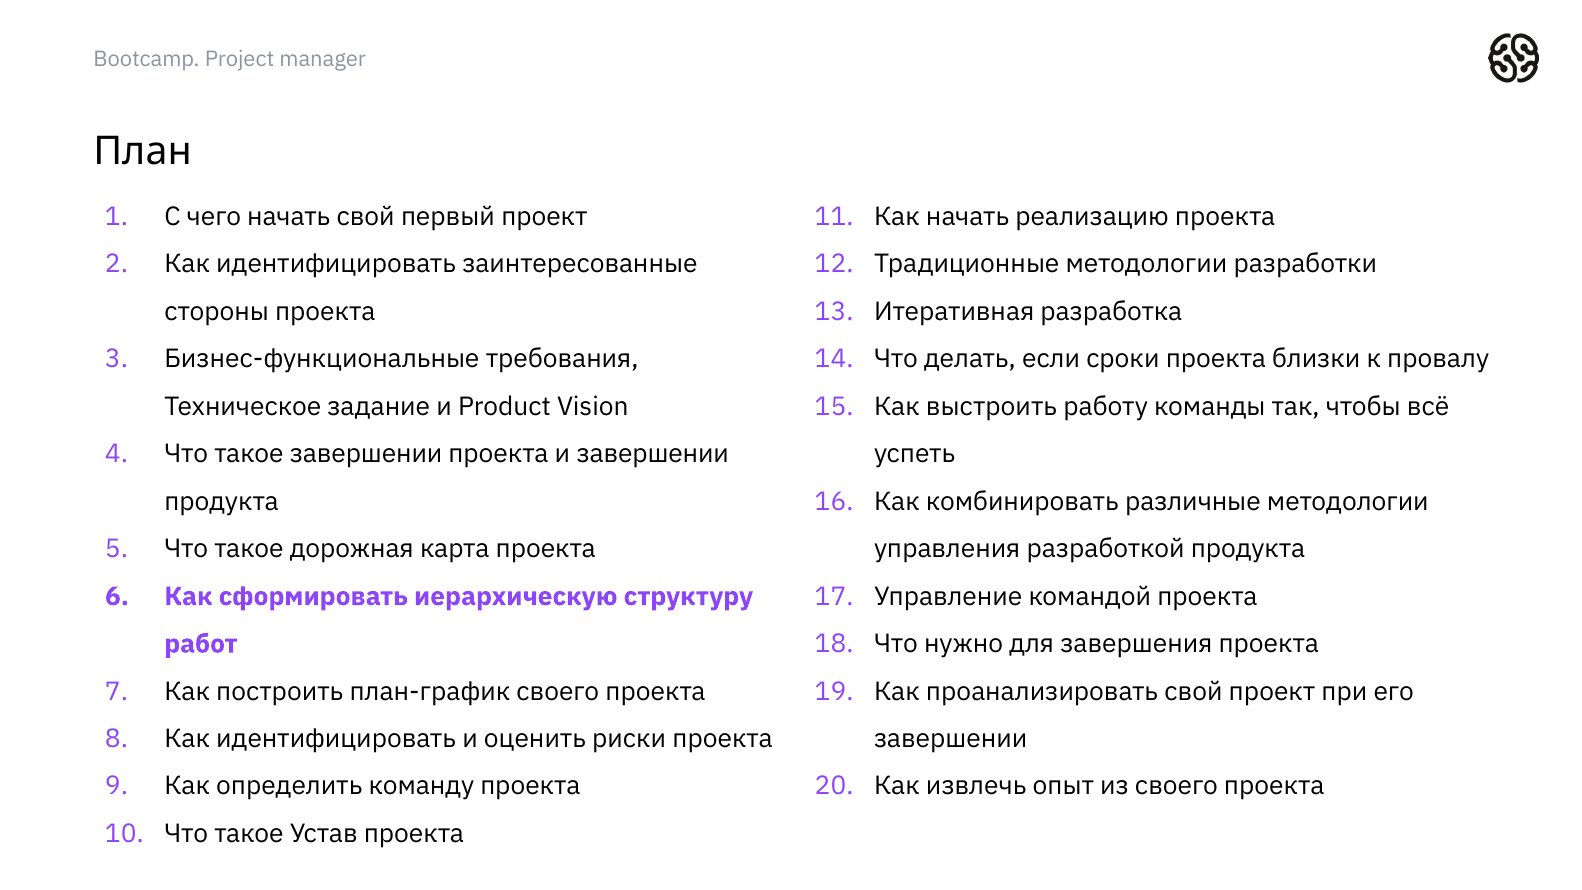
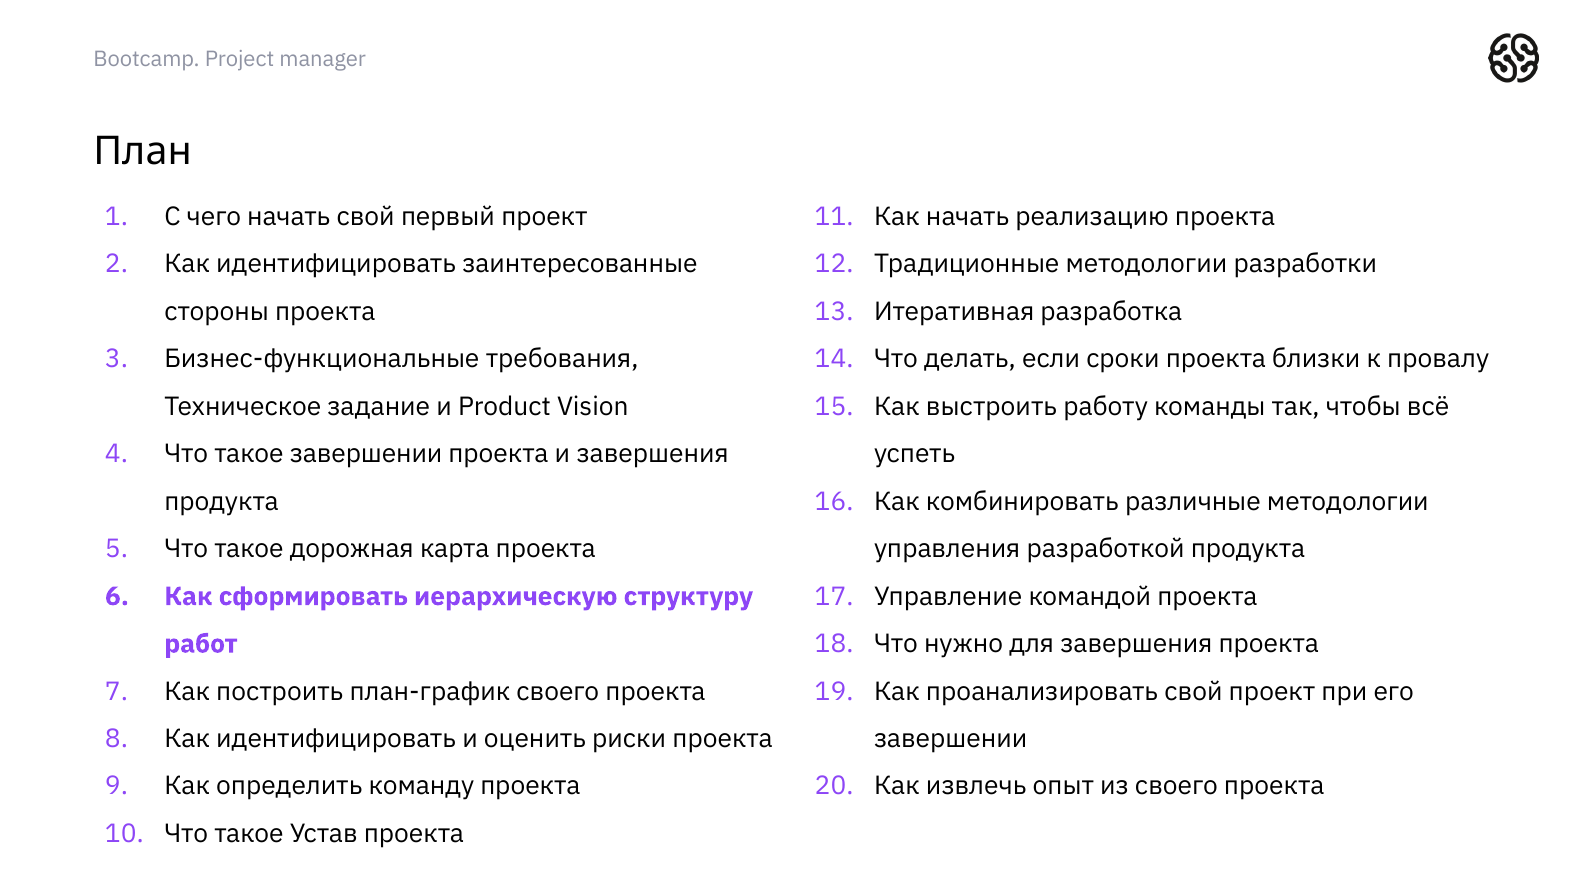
и завершении: завершении -> завершения
